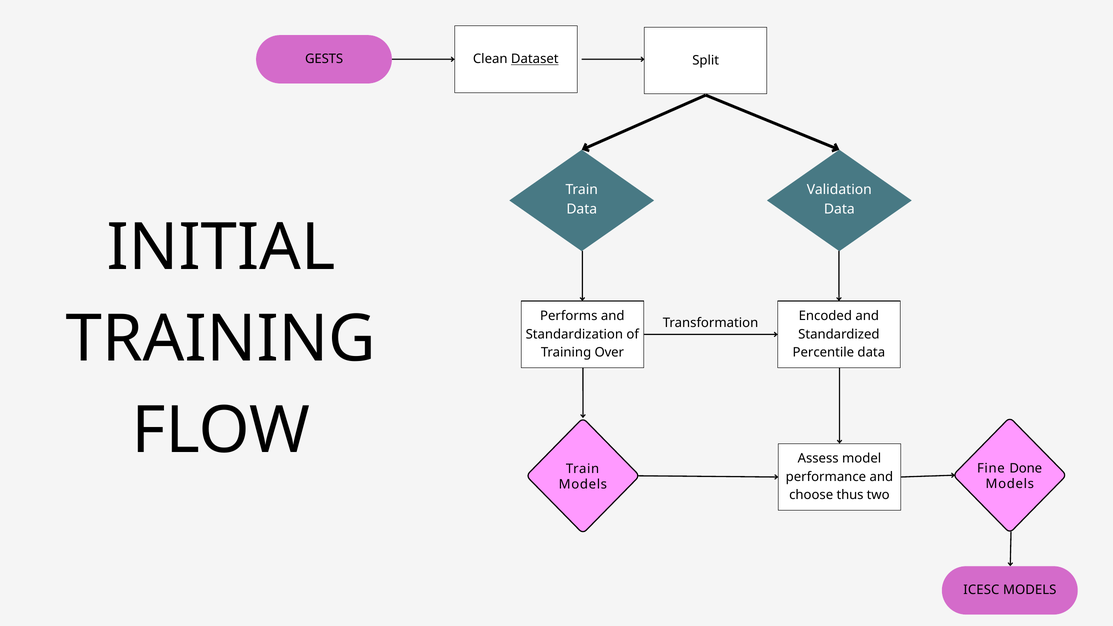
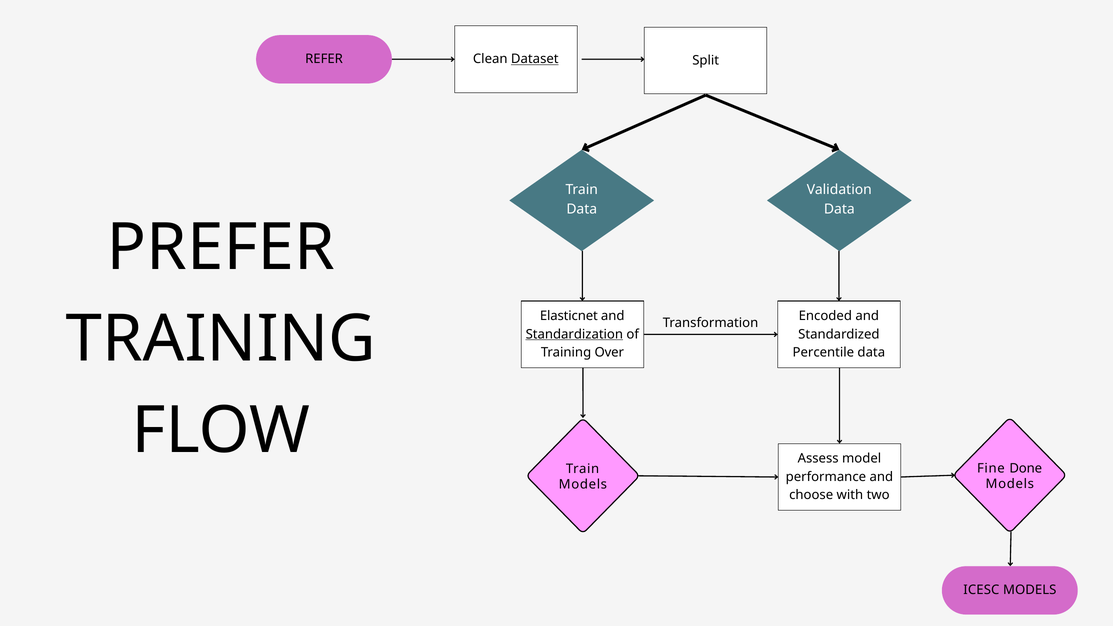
GESTS: GESTS -> REFER
INITIAL: INITIAL -> PREFER
Performs: Performs -> Elasticnet
Standardization underline: none -> present
thus: thus -> with
